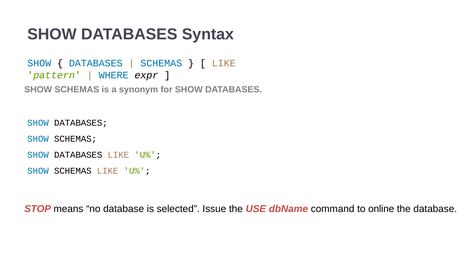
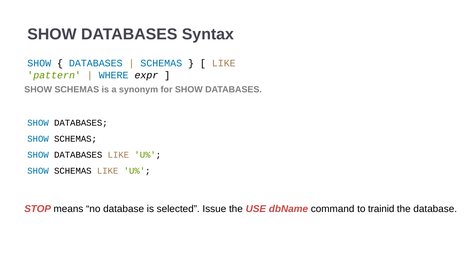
online: online -> trainid
